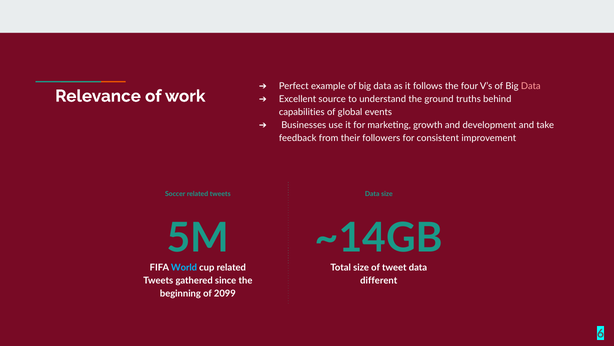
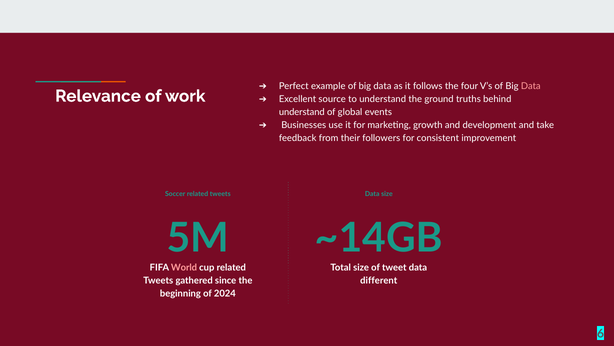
capabilities at (302, 112): capabilities -> understand
World colour: light blue -> pink
2099: 2099 -> 2024
